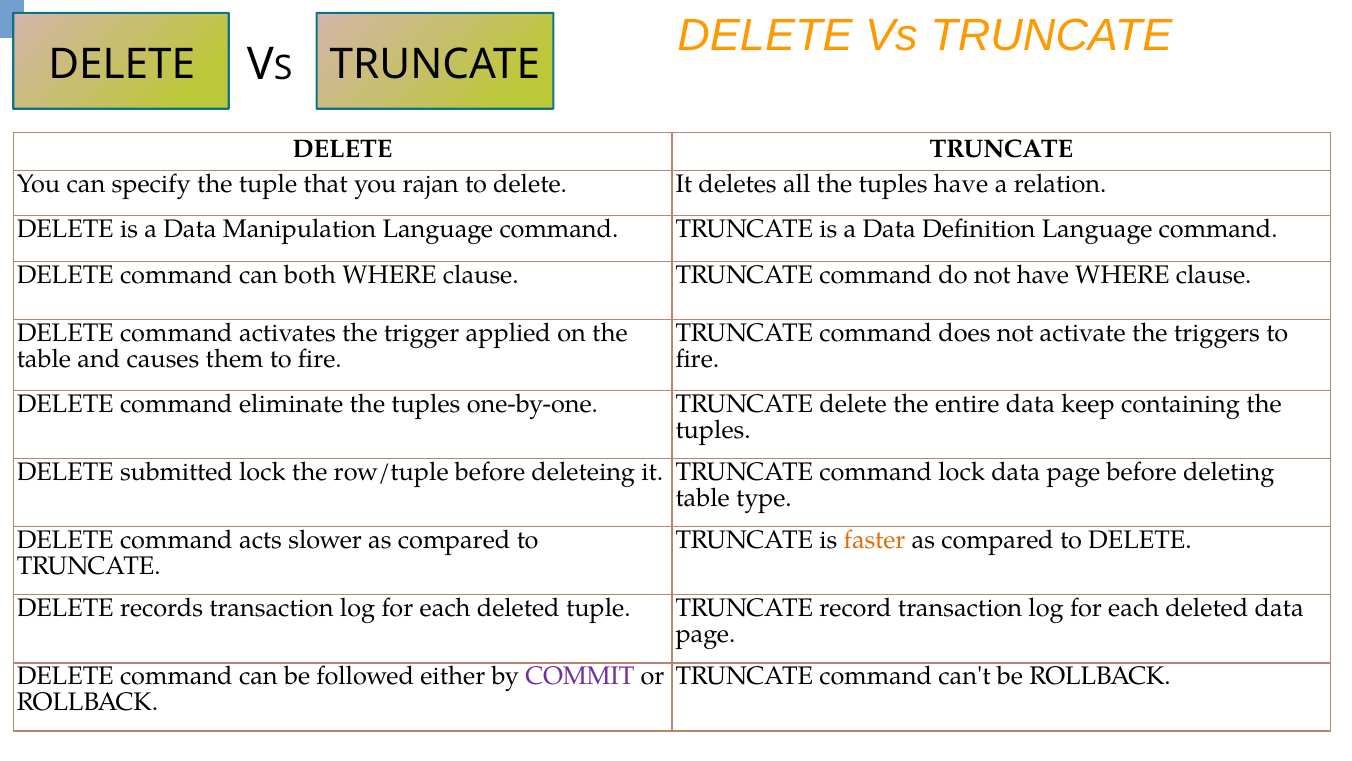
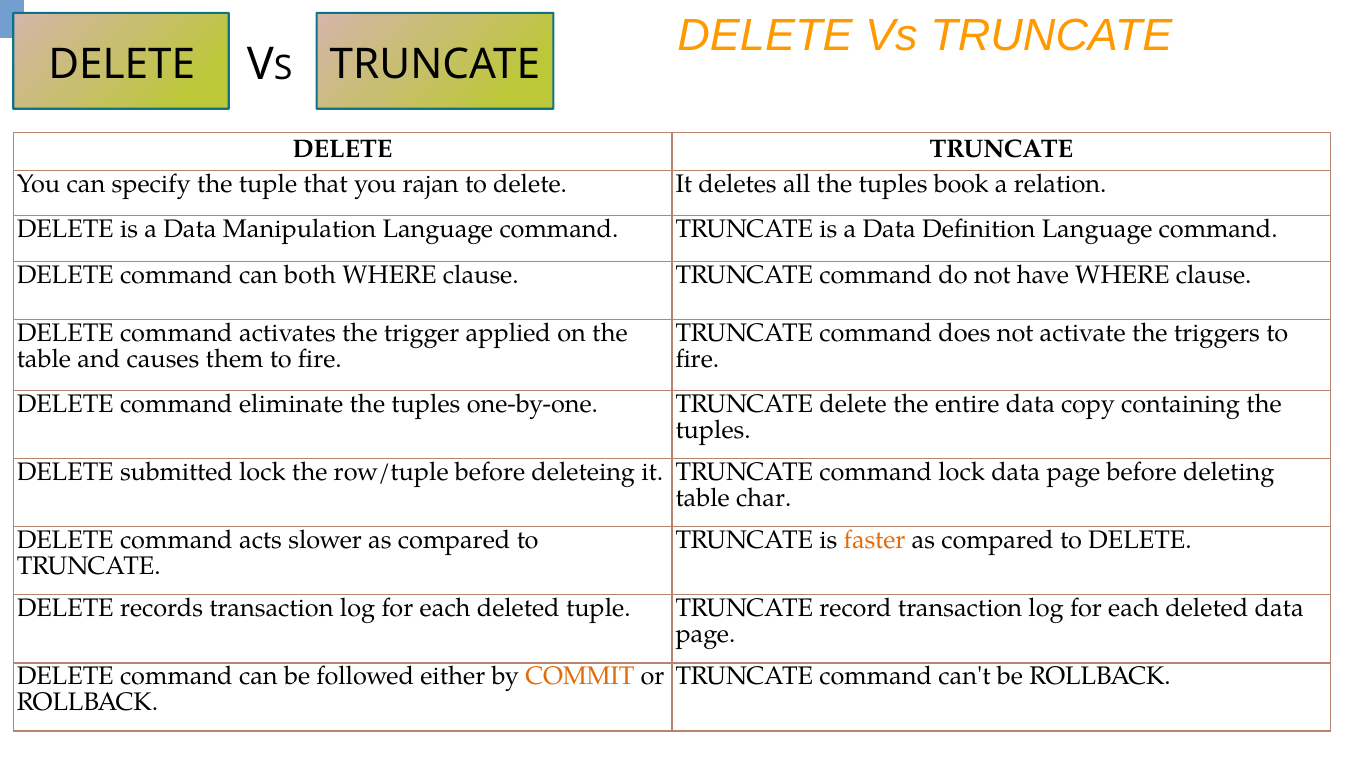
tuples have: have -> book
keep: keep -> copy
type: type -> char
COMMIT colour: purple -> orange
